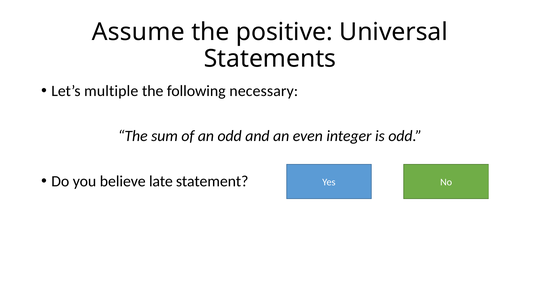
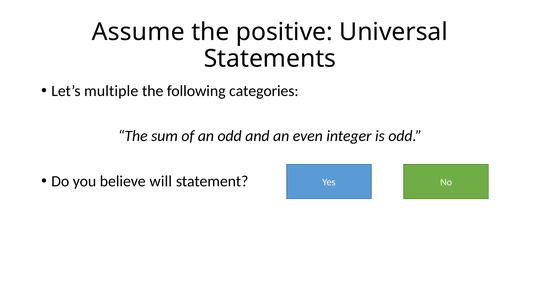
necessary: necessary -> categories
late: late -> will
